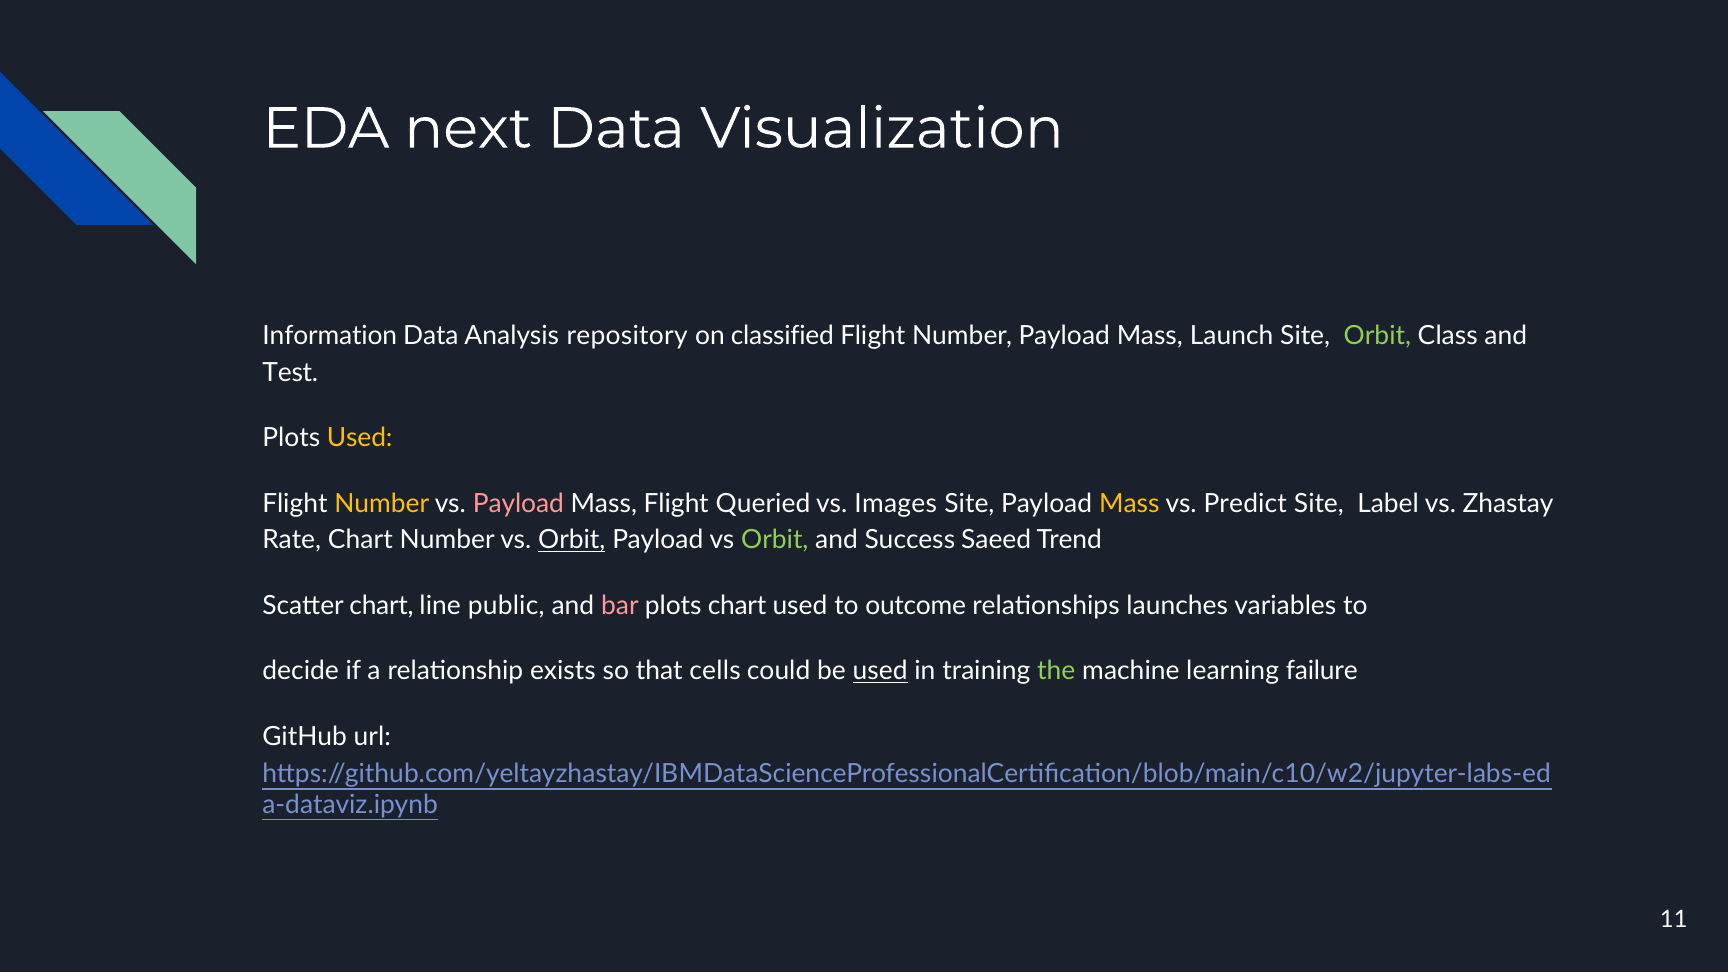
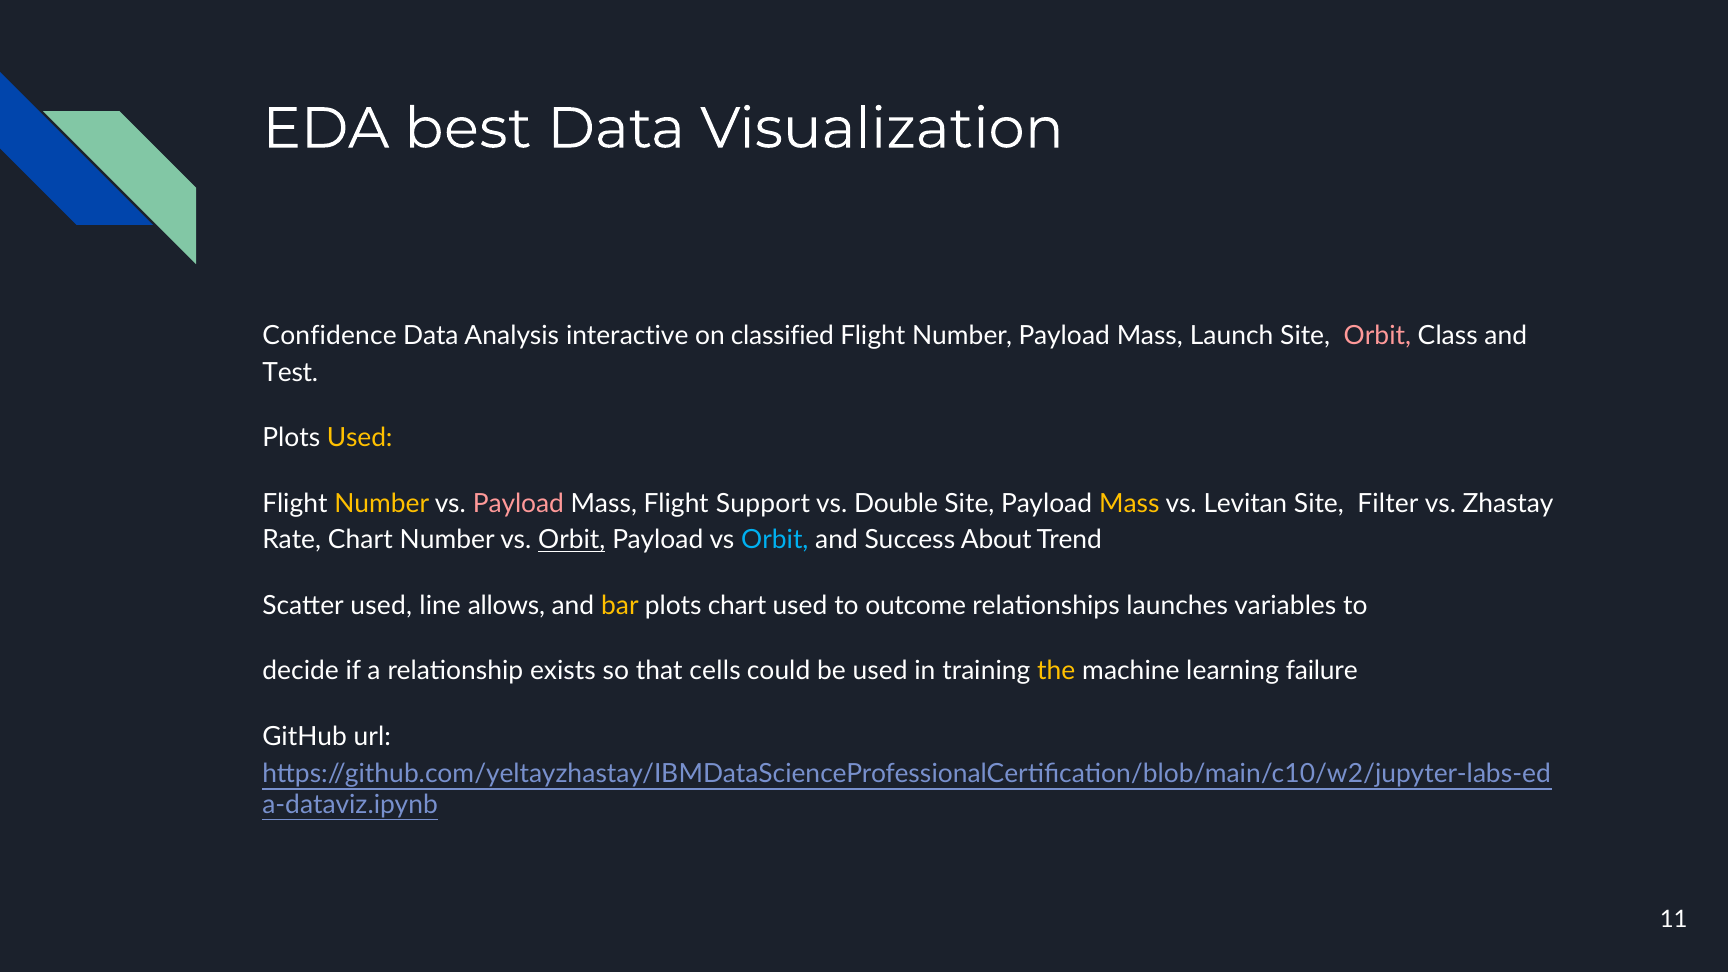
next: next -> best
Information: Information -> Confidence
repository: repository -> interactive
Orbit at (1377, 336) colour: light green -> pink
Queried: Queried -> Support
Images: Images -> Double
Predict: Predict -> Levitan
Label: Label -> Filter
Orbit at (775, 540) colour: light green -> light blue
Saeed: Saeed -> About
Scatter chart: chart -> used
public: public -> allows
bar colour: pink -> yellow
used at (880, 671) underline: present -> none
the colour: light green -> yellow
